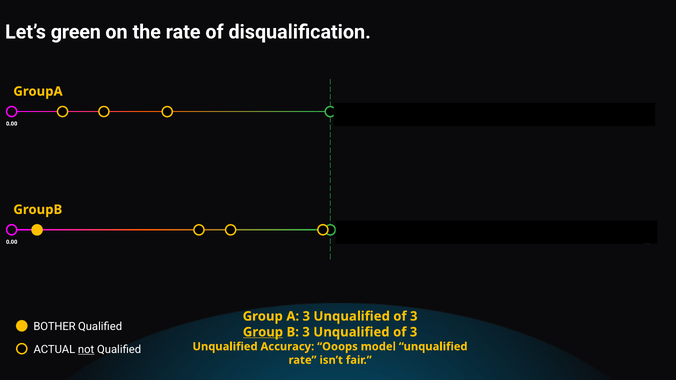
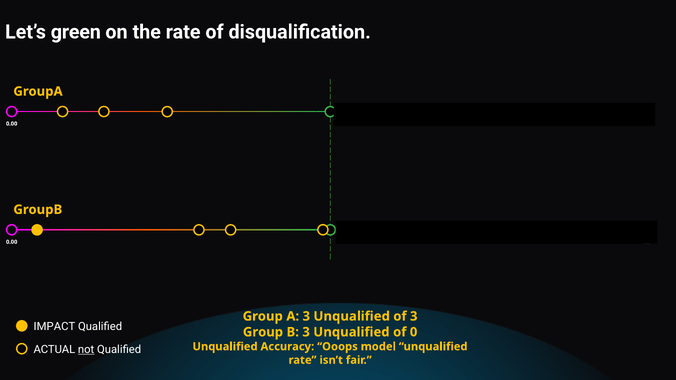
BOTHER: BOTHER -> IMPACT
Group at (263, 332) underline: present -> none
3 at (414, 332): 3 -> 0
